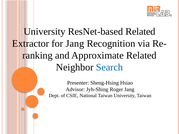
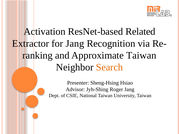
University at (45, 32): University -> Activation
Approximate Related: Related -> Taiwan
Search colour: blue -> orange
